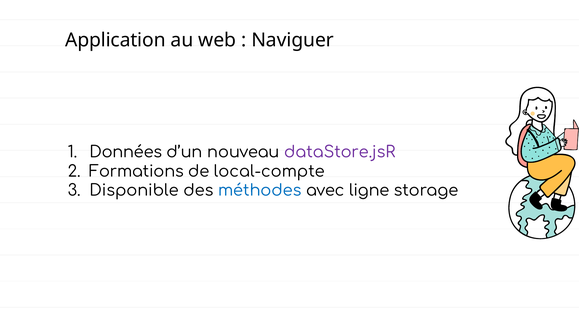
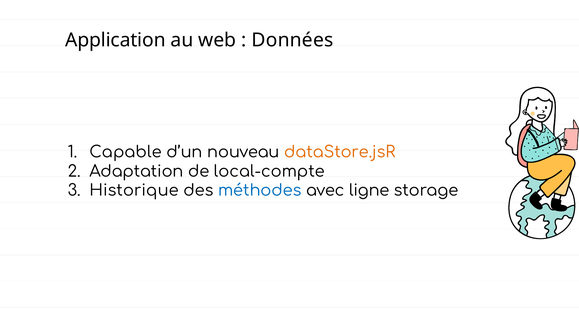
Naviguer: Naviguer -> Données
Données: Données -> Capable
dataStore.jsR colour: purple -> orange
Formations: Formations -> Adaptation
Disponible: Disponible -> Historique
